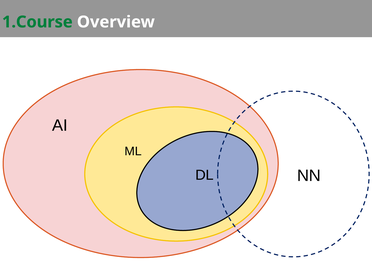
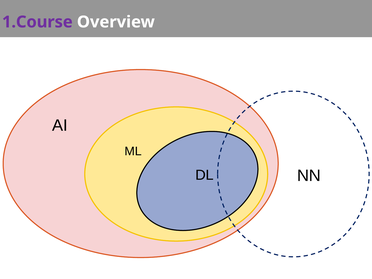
1.Course colour: green -> purple
